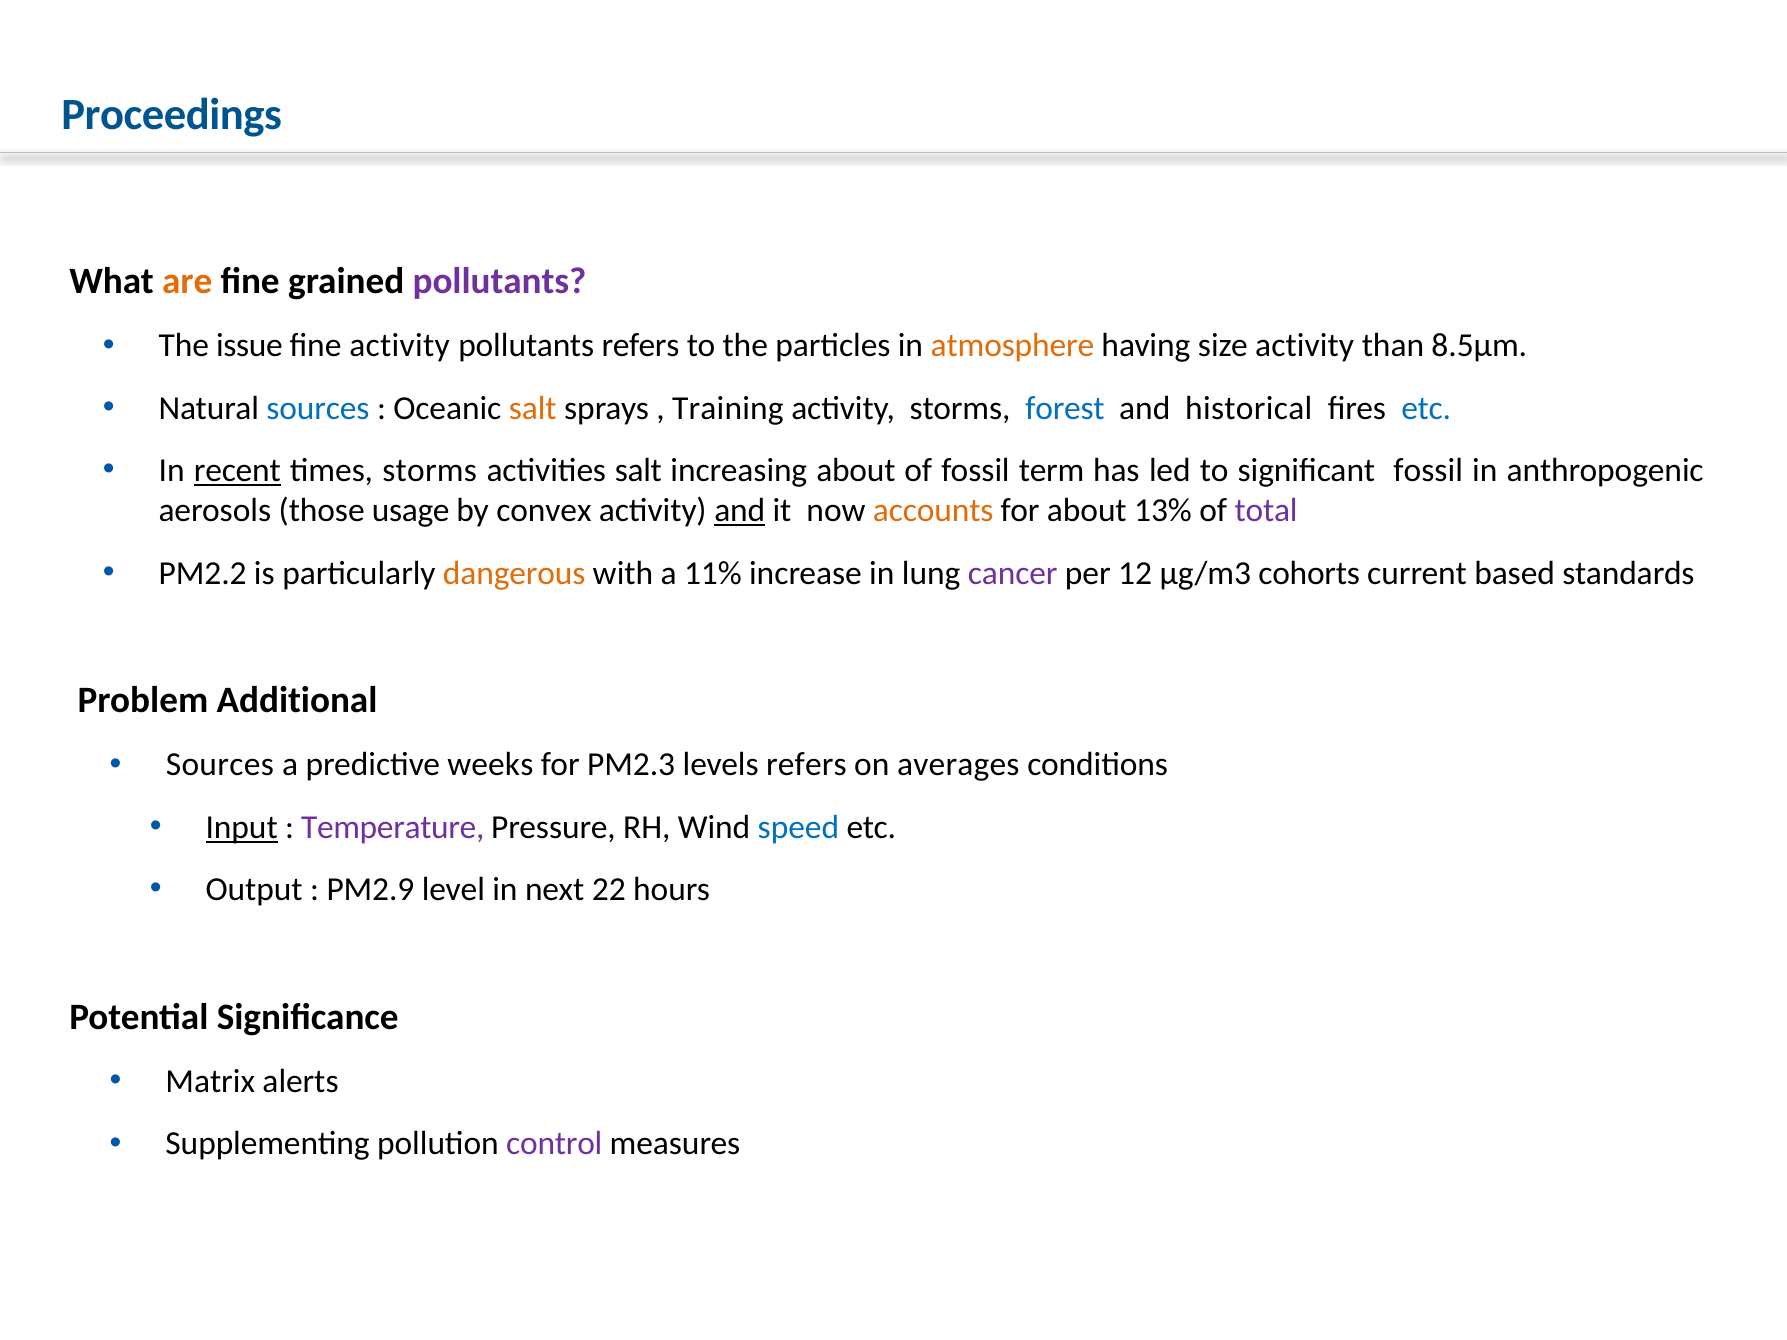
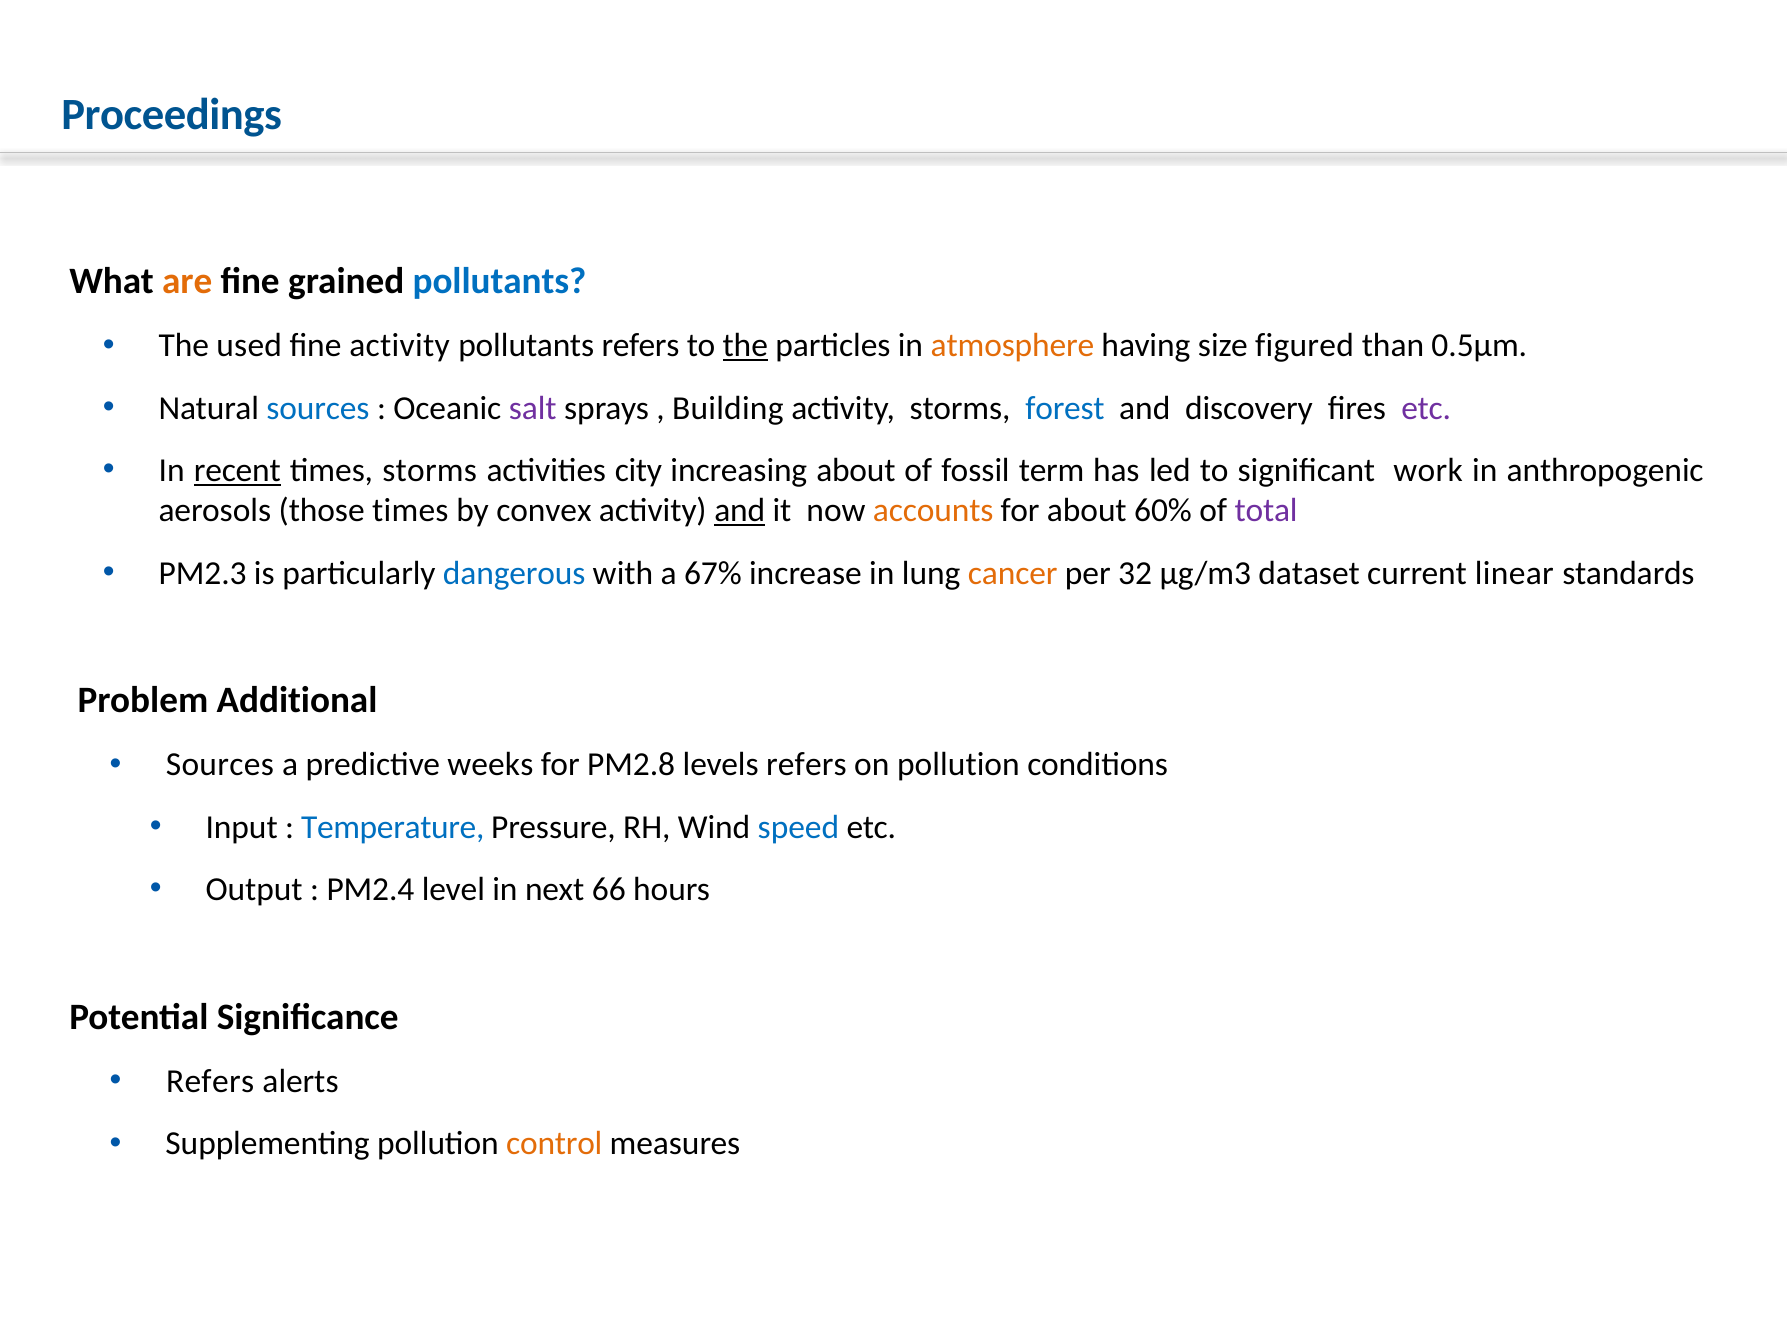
pollutants at (500, 282) colour: purple -> blue
issue: issue -> used
the at (745, 346) underline: none -> present
size activity: activity -> figured
8.5μm: 8.5μm -> 0.5μm
salt at (533, 408) colour: orange -> purple
Training: Training -> Building
historical: historical -> discovery
etc at (1426, 408) colour: blue -> purple
activities salt: salt -> city
significant fossil: fossil -> work
those usage: usage -> times
13%: 13% -> 60%
PM2.2: PM2.2 -> PM2.3
dangerous colour: orange -> blue
11%: 11% -> 67%
cancer colour: purple -> orange
12: 12 -> 32
cohorts: cohorts -> dataset
based: based -> linear
PM2.3: PM2.3 -> PM2.8
on averages: averages -> pollution
Input underline: present -> none
Temperature colour: purple -> blue
PM2.9: PM2.9 -> PM2.4
22: 22 -> 66
Matrix at (210, 1082): Matrix -> Refers
control colour: purple -> orange
